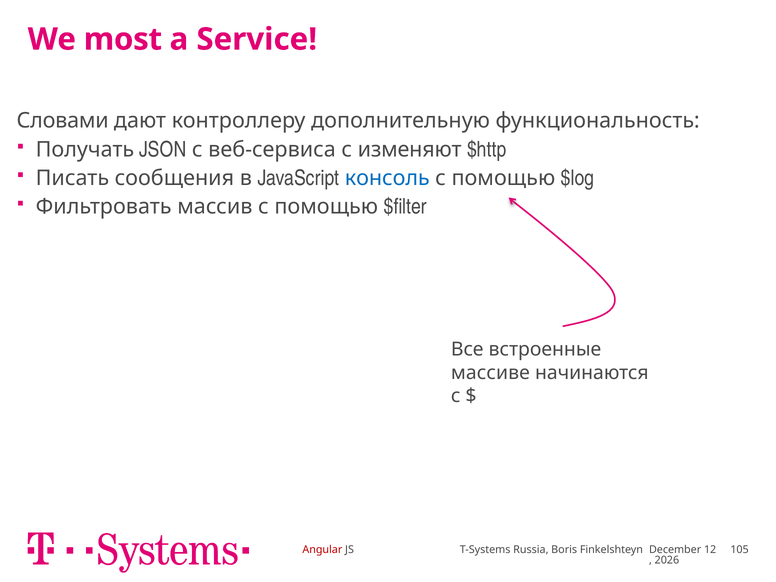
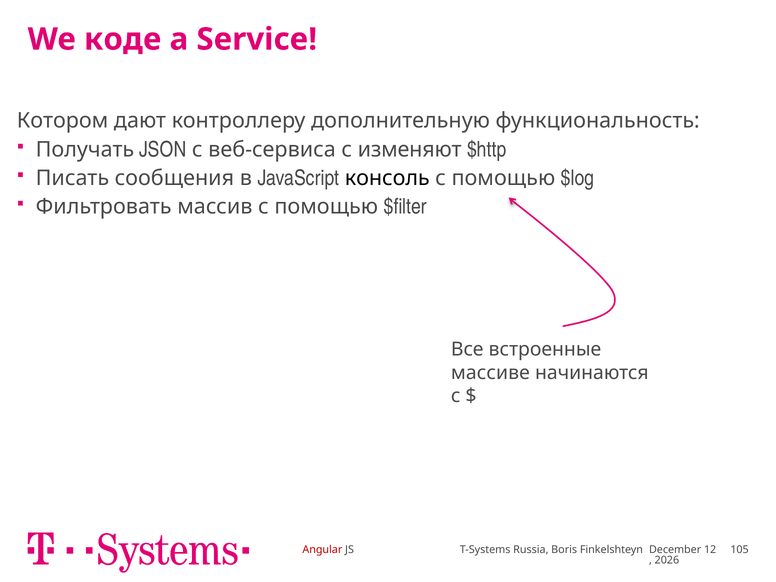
most: most -> коде
Словами: Словами -> Котором
консоль colour: blue -> black
